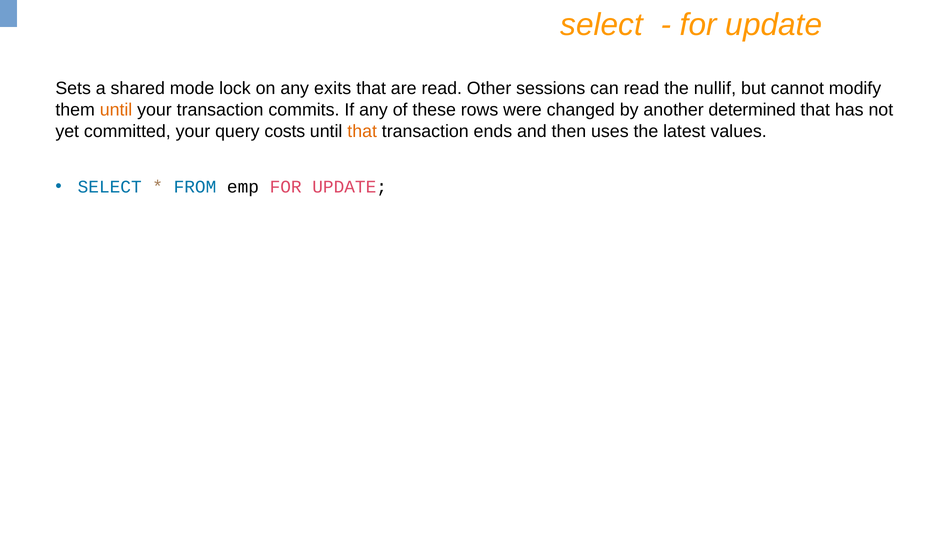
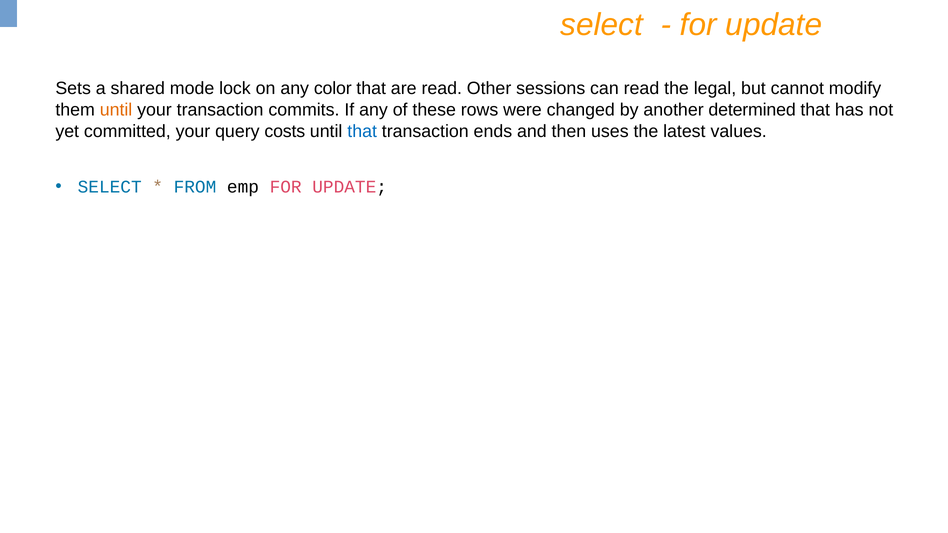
exits: exits -> color
nullif: nullif -> legal
that at (362, 131) colour: orange -> blue
